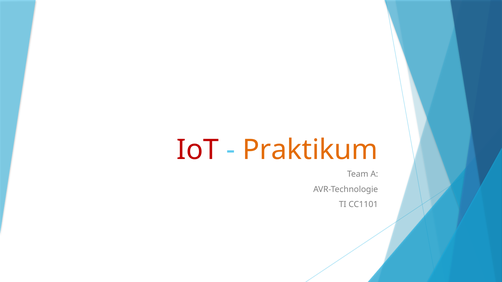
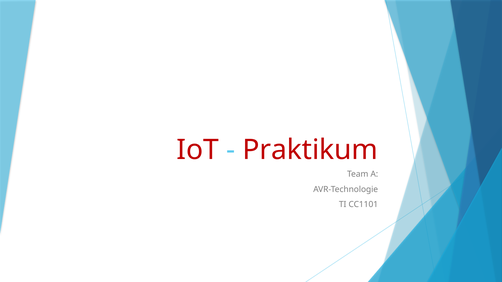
Praktikum colour: orange -> red
